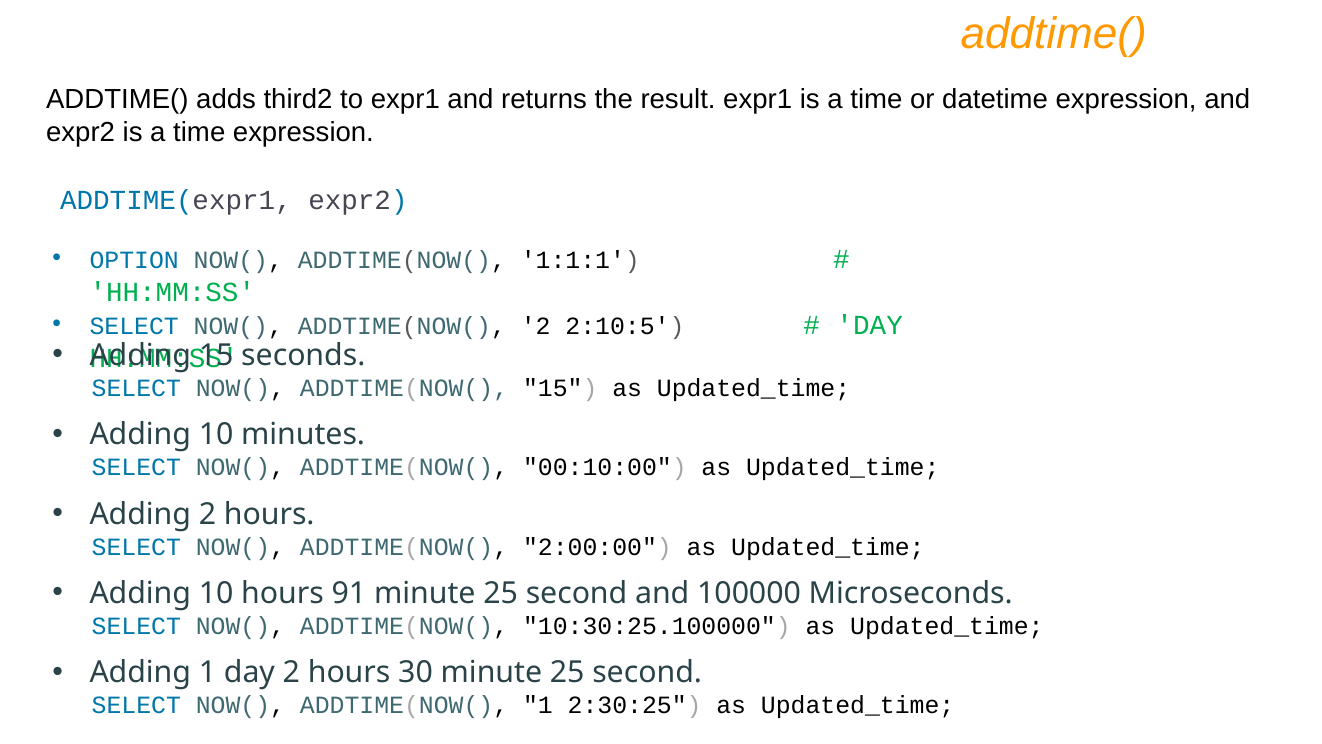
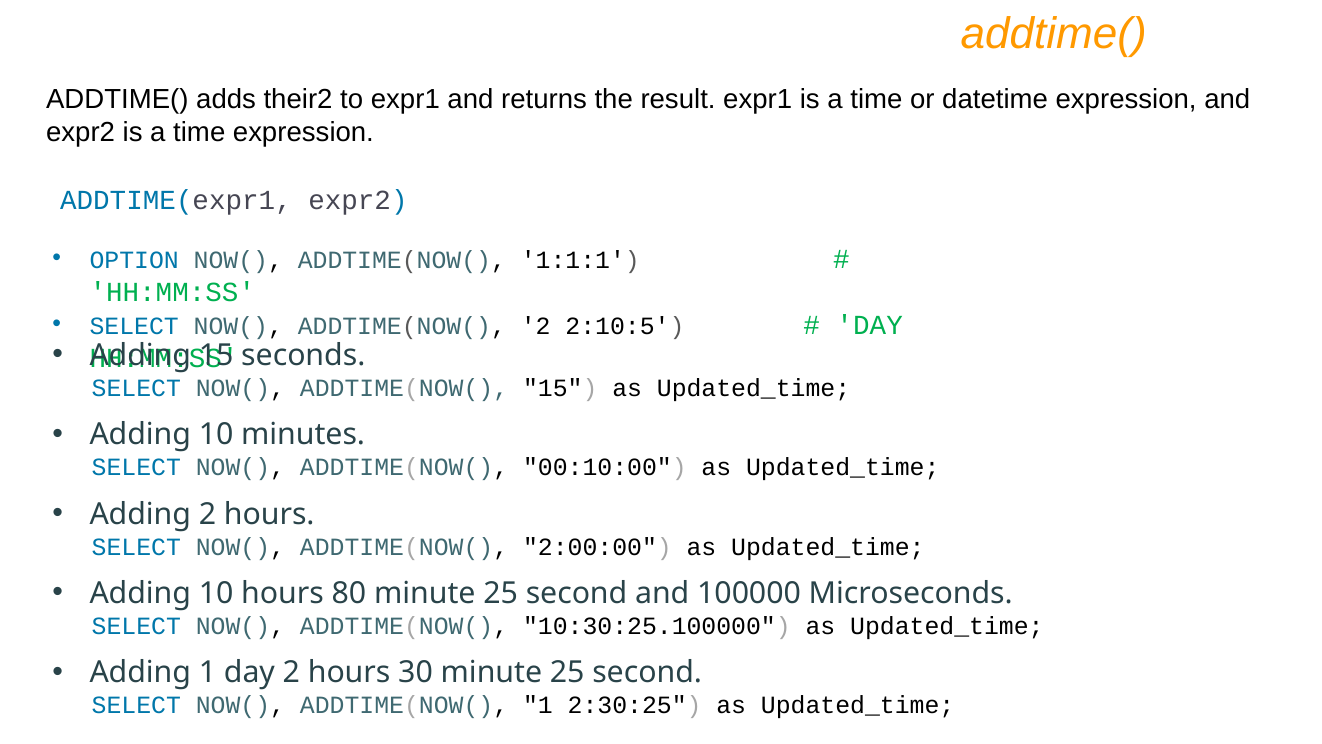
third2: third2 -> their2
91: 91 -> 80
